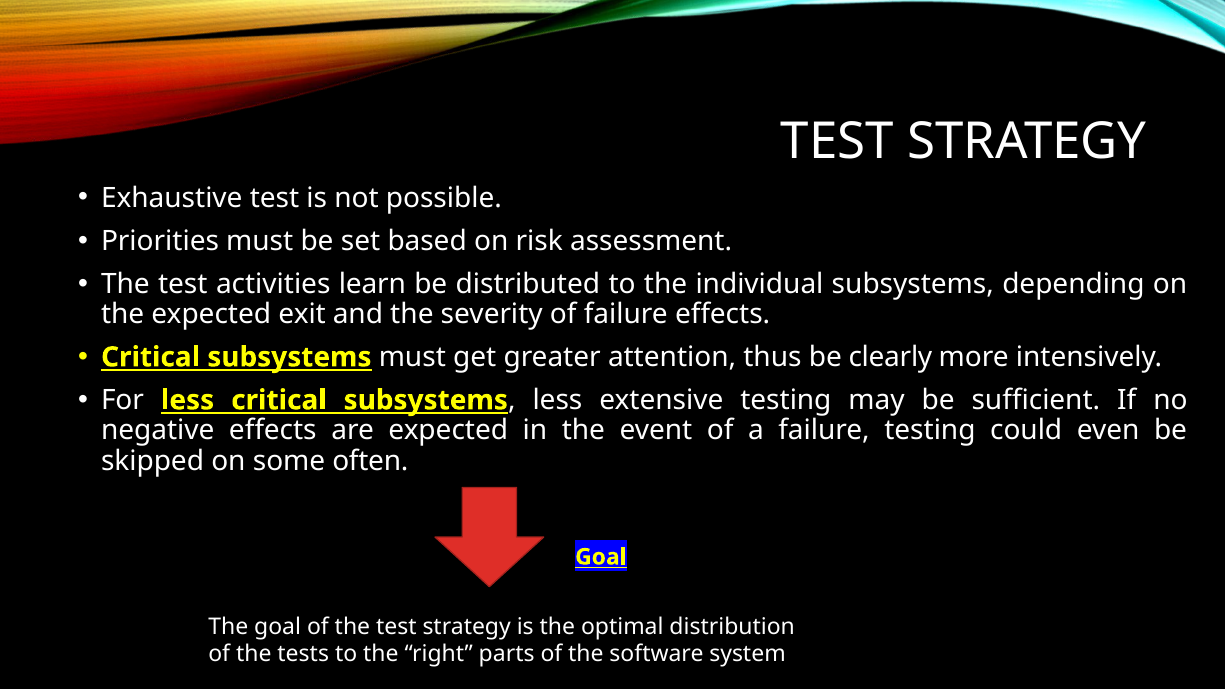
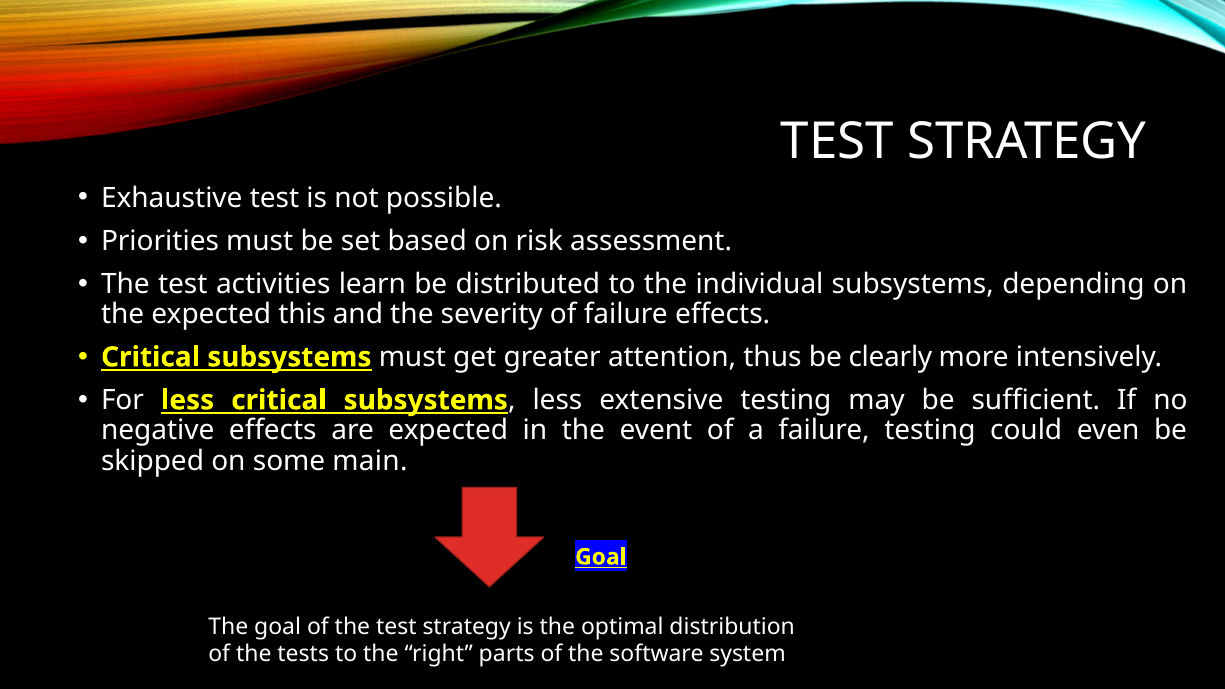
exit: exit -> this
often: often -> main
